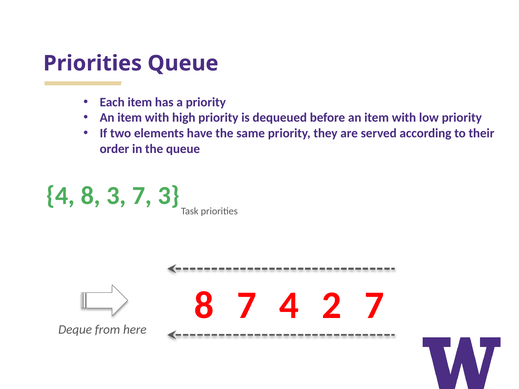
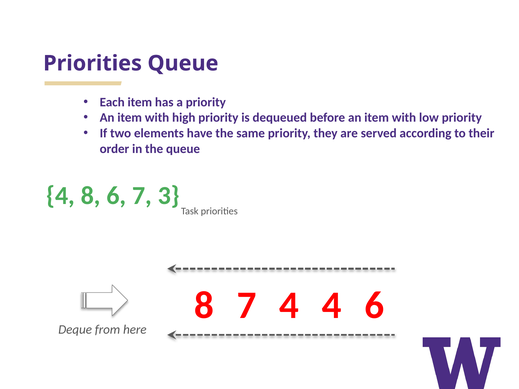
3 at (116, 196): 3 -> 6
7 2: 2 -> 4
7 at (374, 305): 7 -> 6
